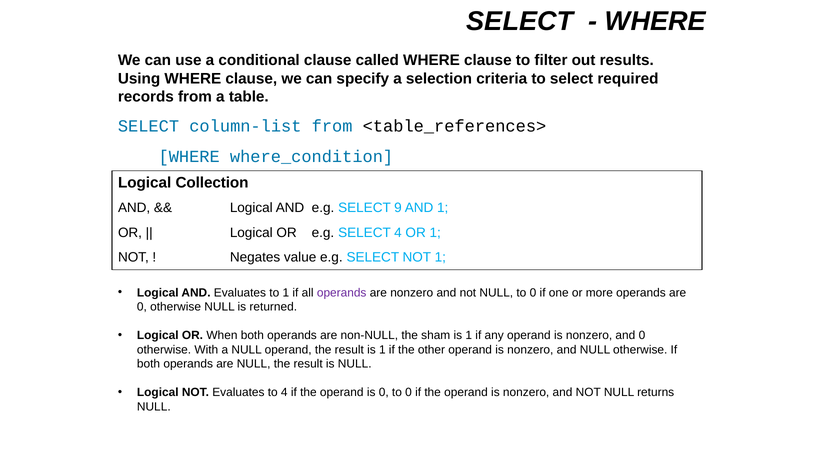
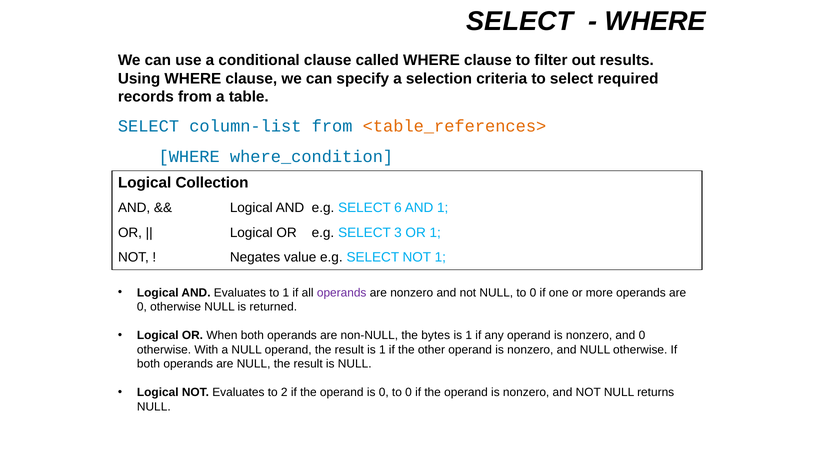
<table_references> colour: black -> orange
9: 9 -> 6
SELECT 4: 4 -> 3
sham: sham -> bytes
to 4: 4 -> 2
